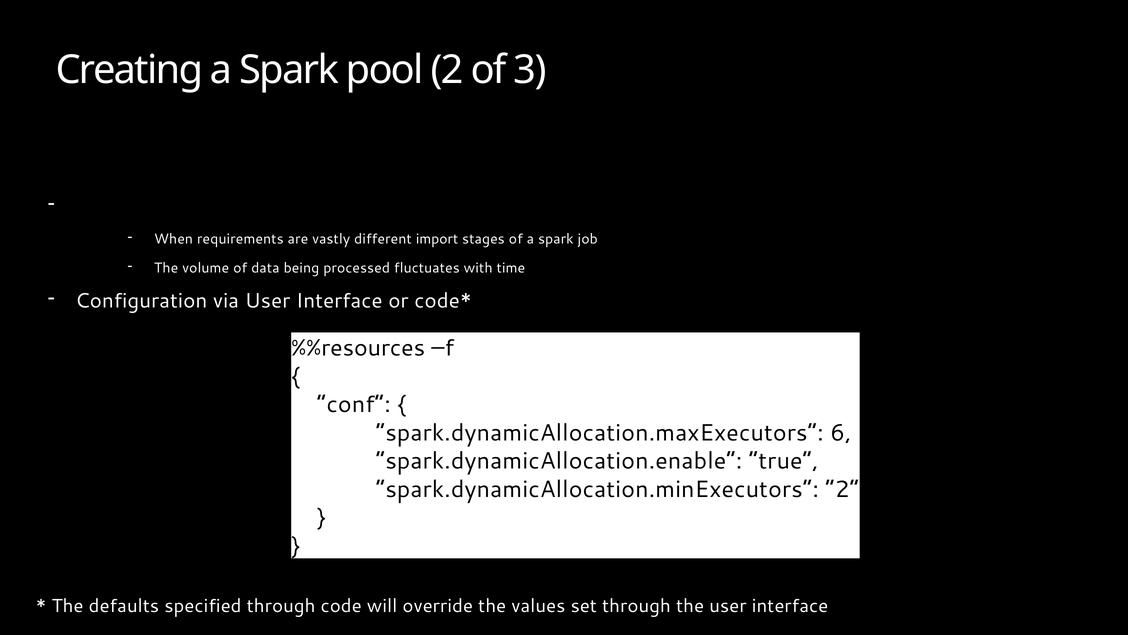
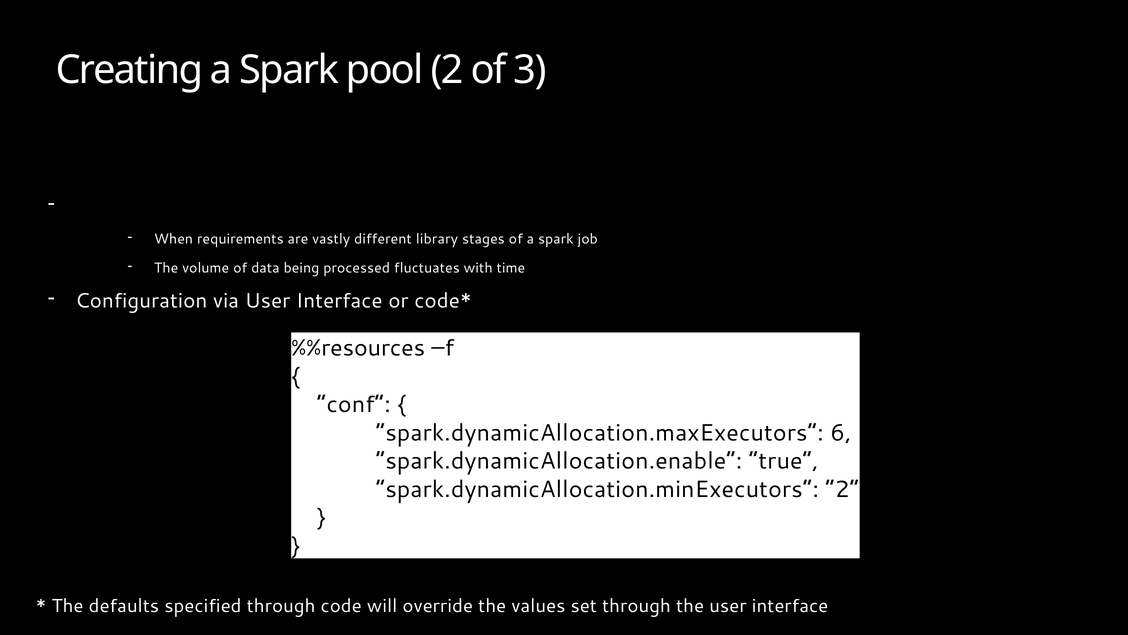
import: import -> library
